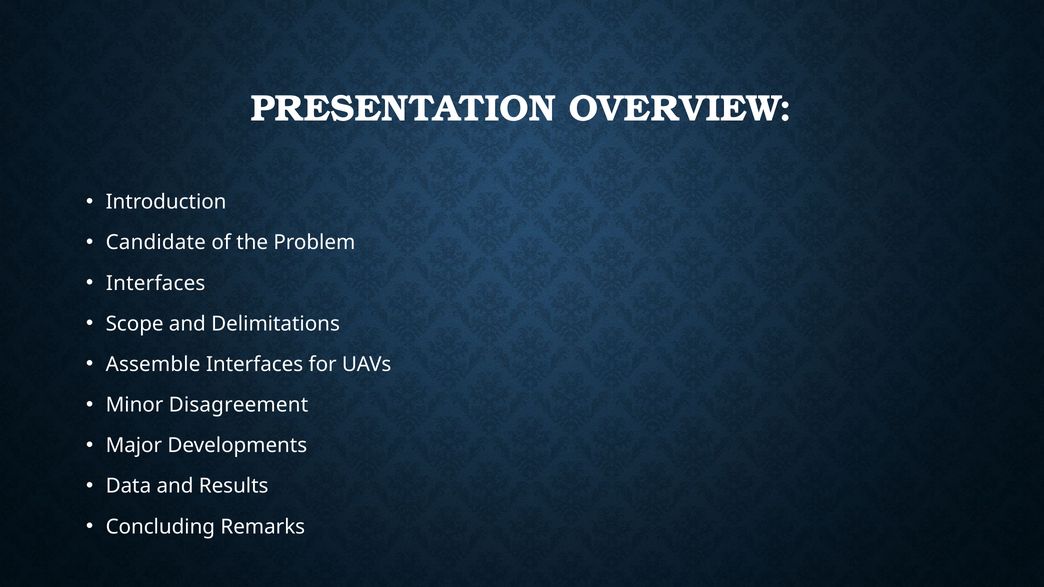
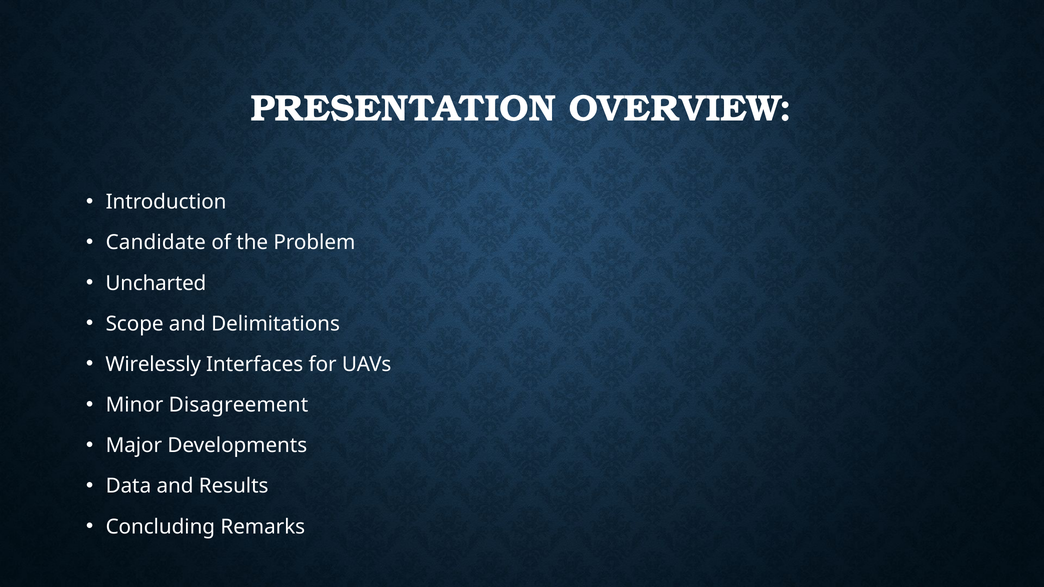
Interfaces at (156, 283): Interfaces -> Uncharted
Assemble: Assemble -> Wirelessly
